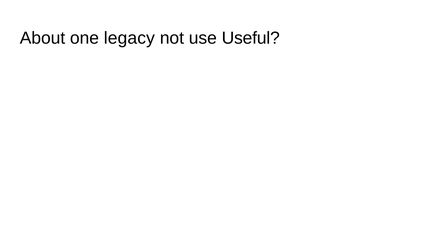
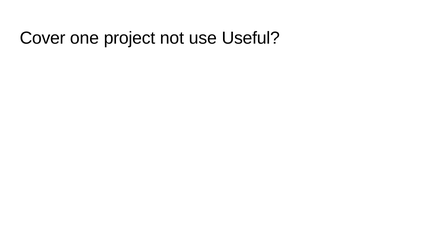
About: About -> Cover
legacy: legacy -> project
